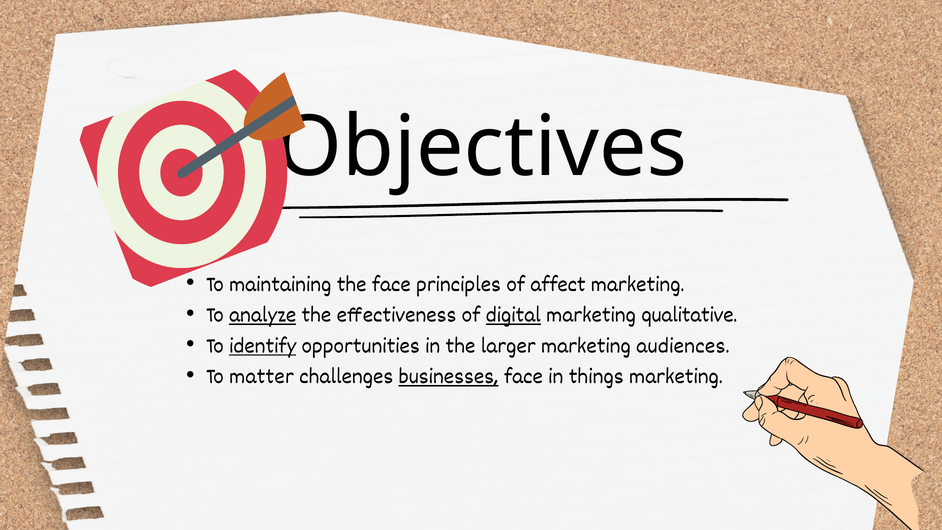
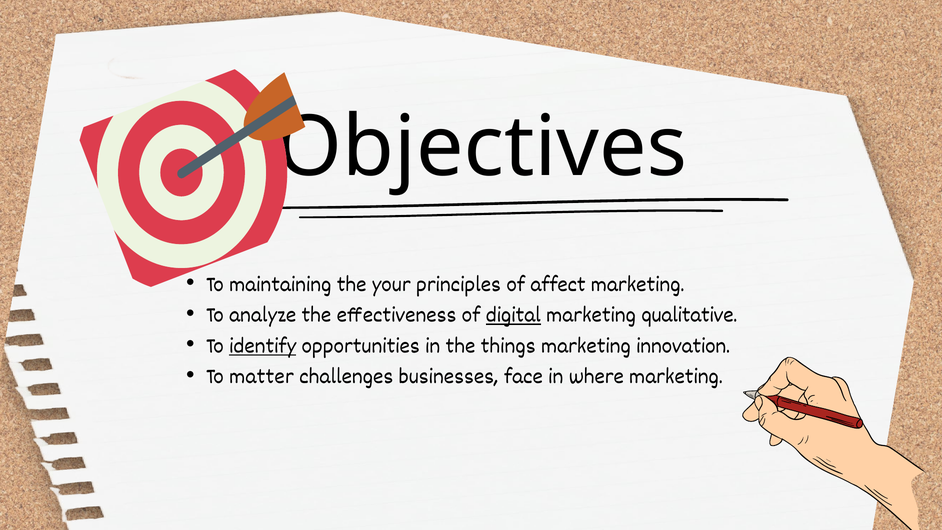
the face: face -> your
analyze underline: present -> none
larger: larger -> things
audiences: audiences -> innovation
businesses underline: present -> none
things: things -> where
